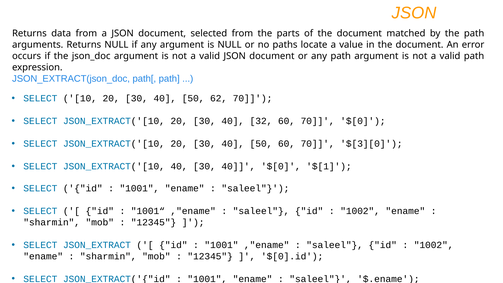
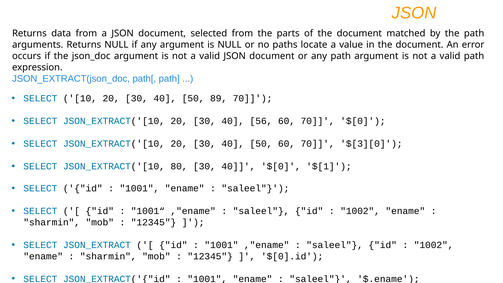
62: 62 -> 89
32: 32 -> 56
JSON_EXTRACT('[10 40: 40 -> 80
